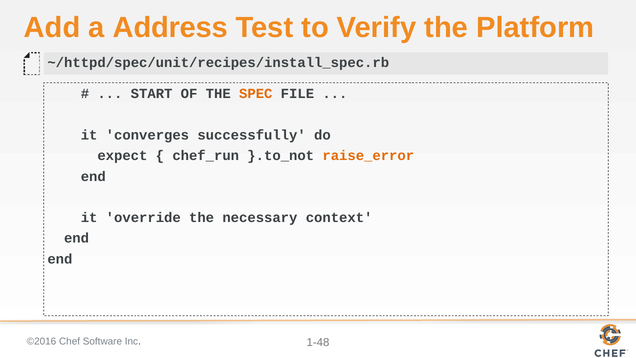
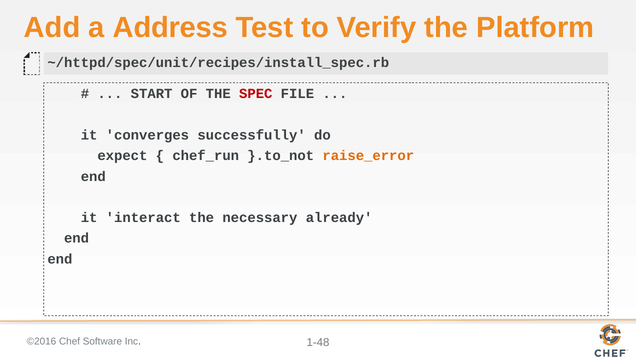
SPEC colour: orange -> red
override: override -> interact
context: context -> already
